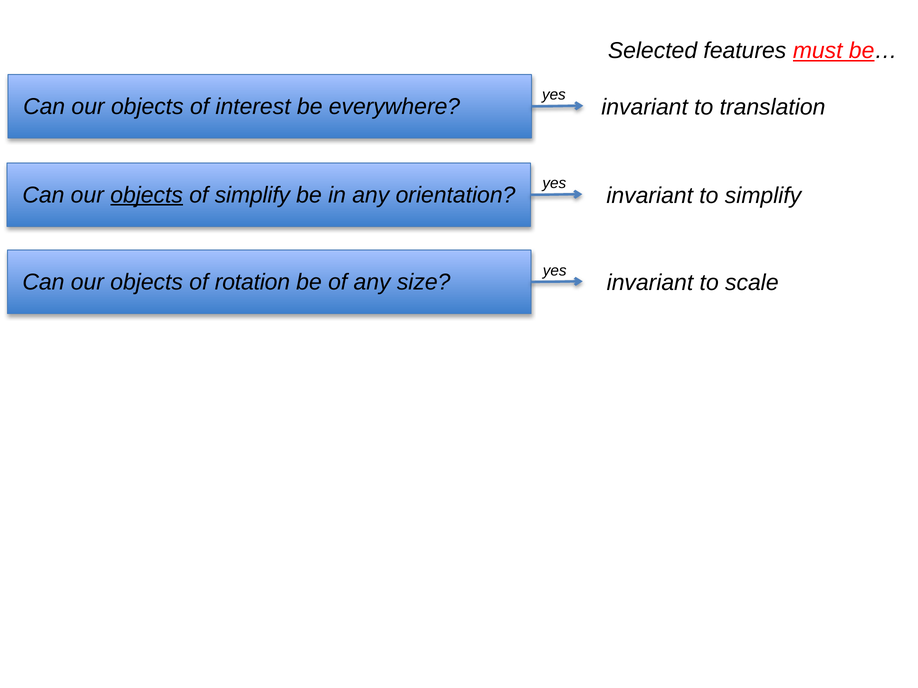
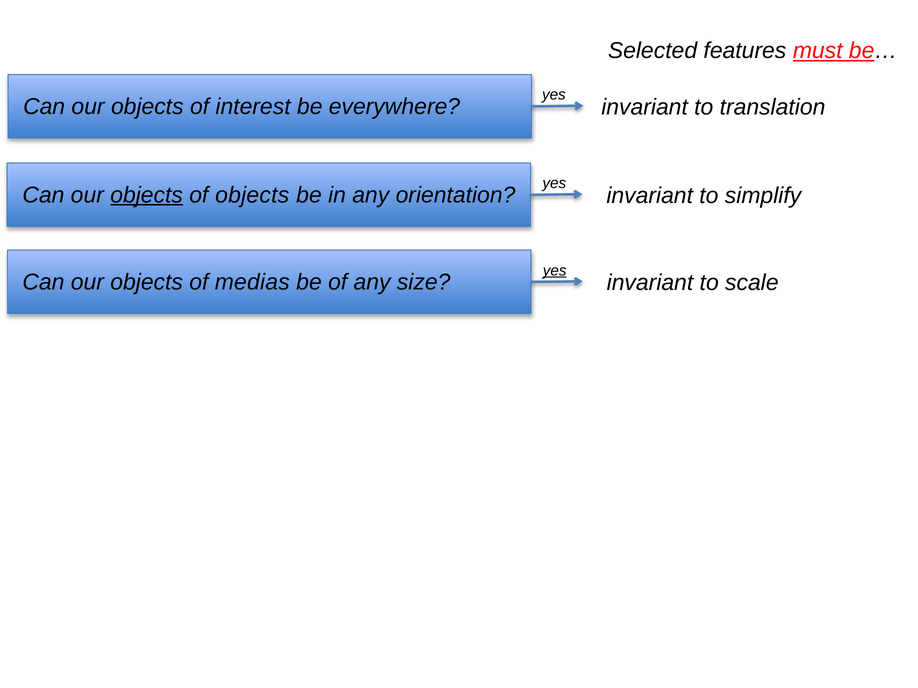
of simplify: simplify -> objects
yes at (555, 271) underline: none -> present
rotation: rotation -> medias
